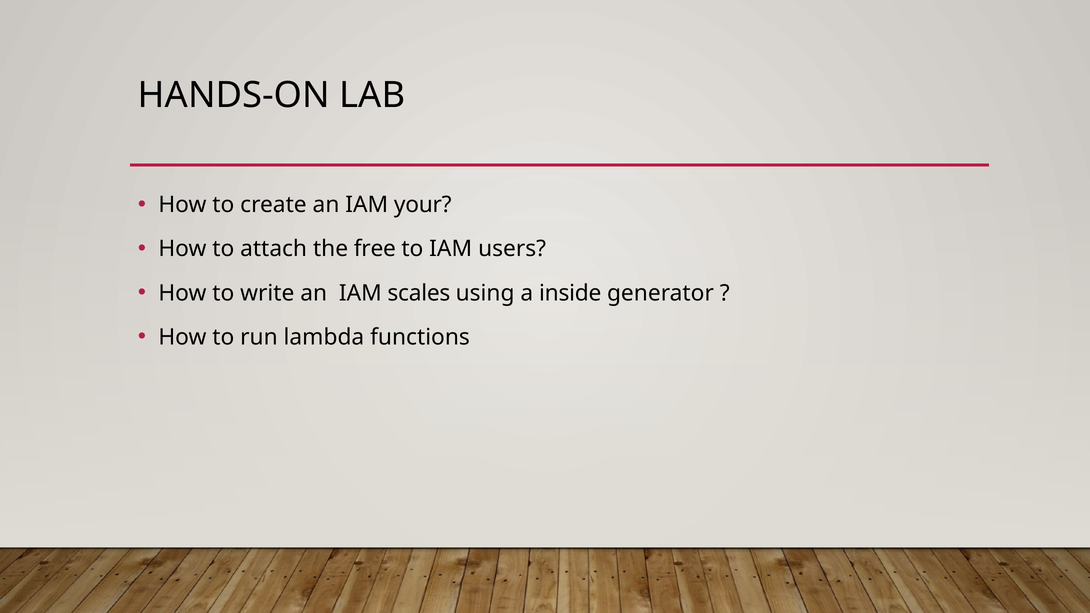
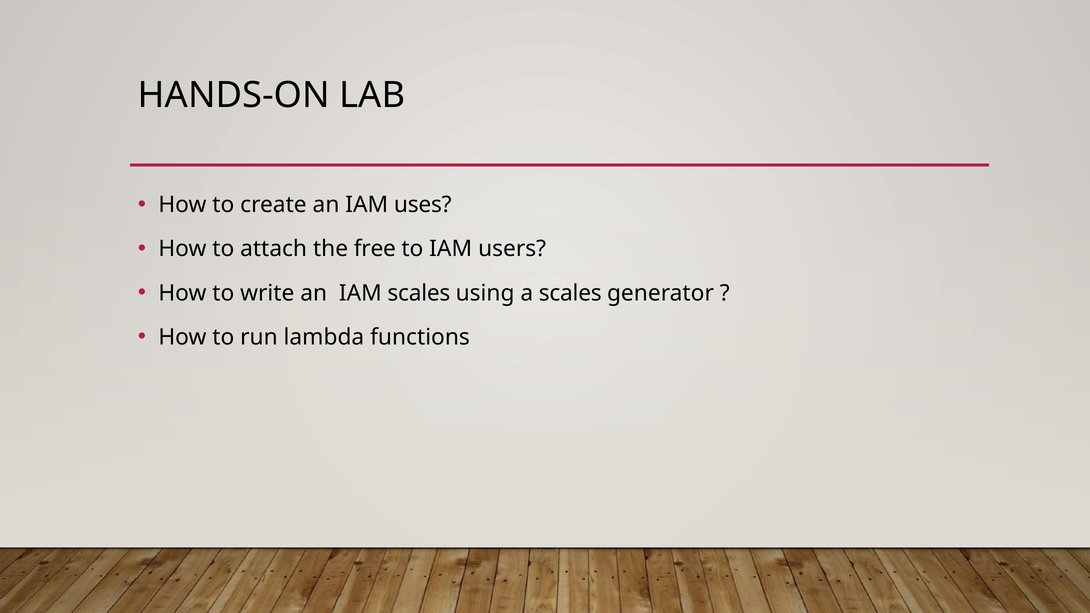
your: your -> uses
a inside: inside -> scales
